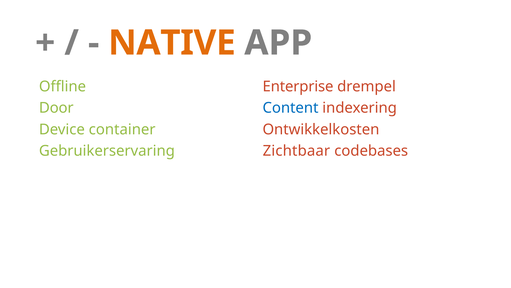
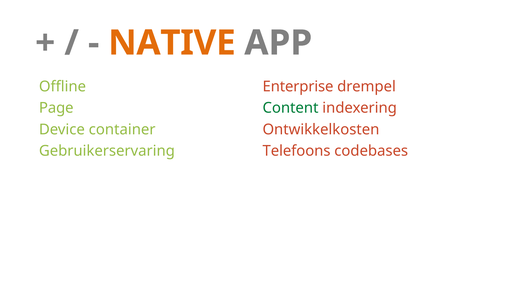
Door: Door -> Page
Content colour: blue -> green
Zichtbaar: Zichtbaar -> Telefoons
